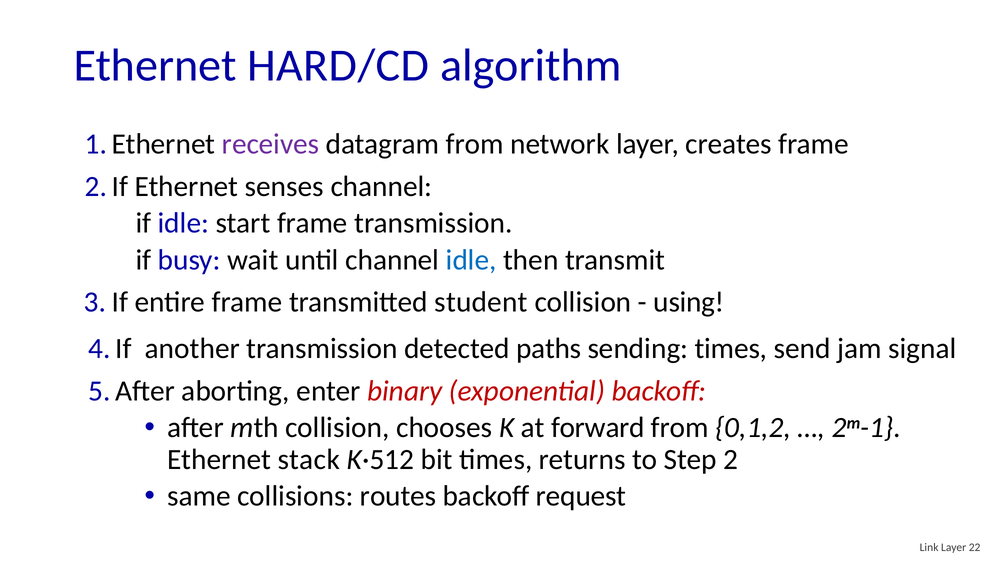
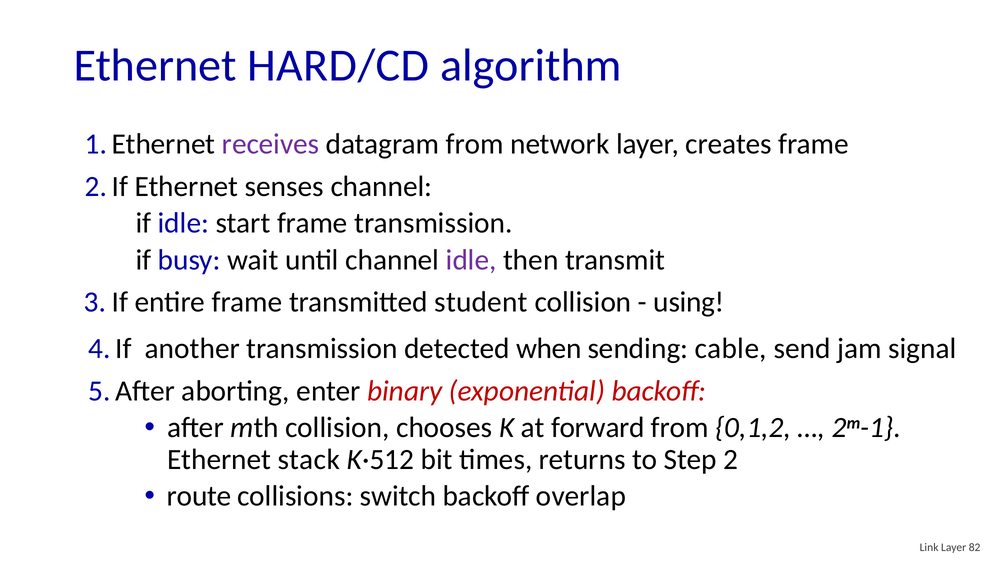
idle at (471, 260) colour: blue -> purple
paths: paths -> when
sending times: times -> cable
same: same -> route
routes: routes -> switch
request: request -> overlap
22: 22 -> 82
